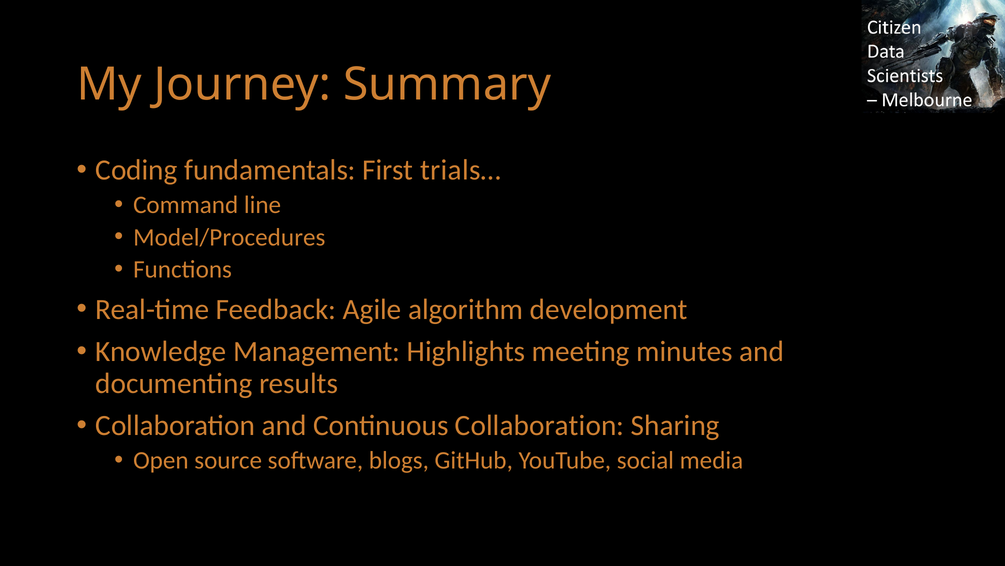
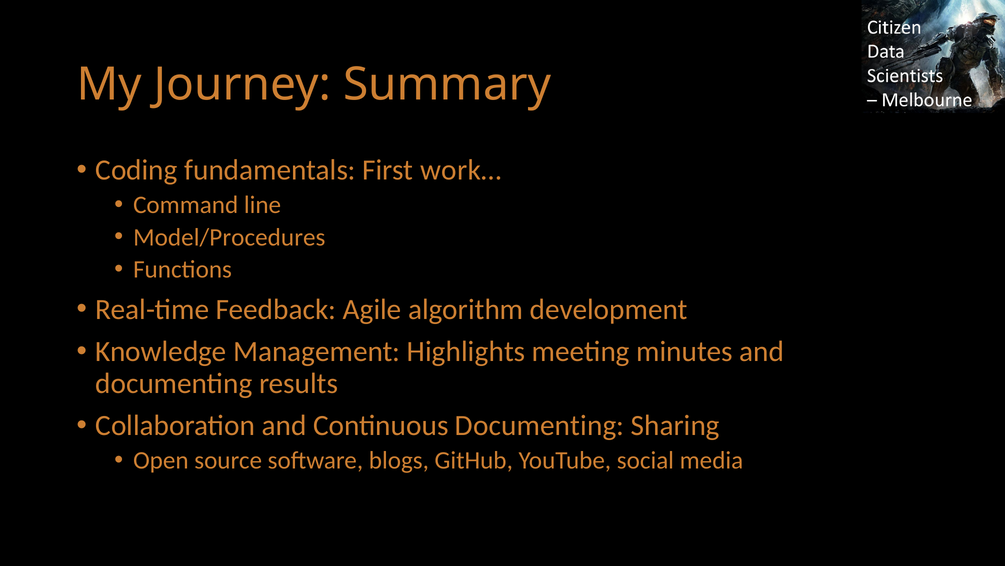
trials…: trials… -> work…
Continuous Collaboration: Collaboration -> Documenting
